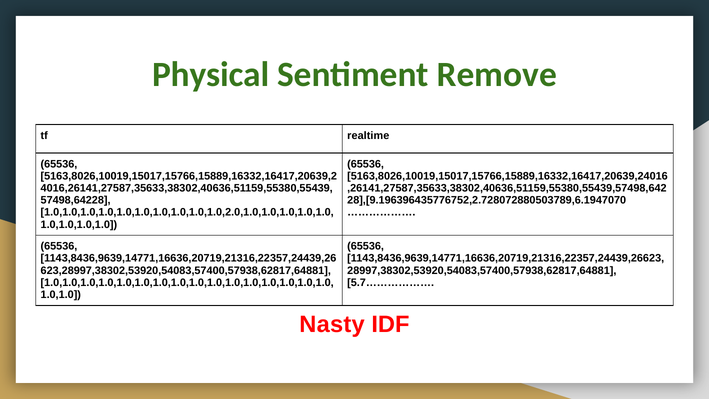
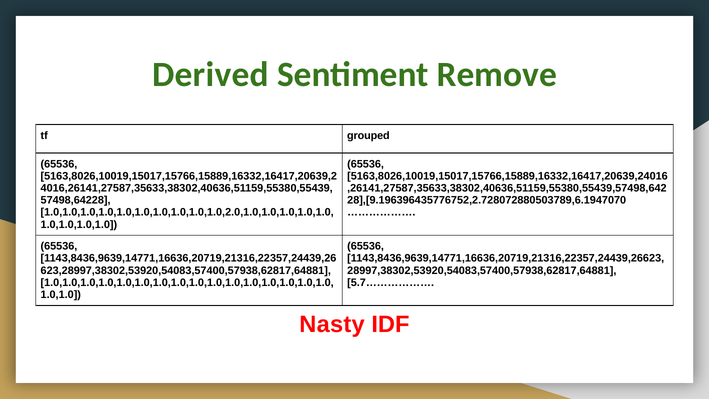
Physical: Physical -> Derived
realtime: realtime -> grouped
